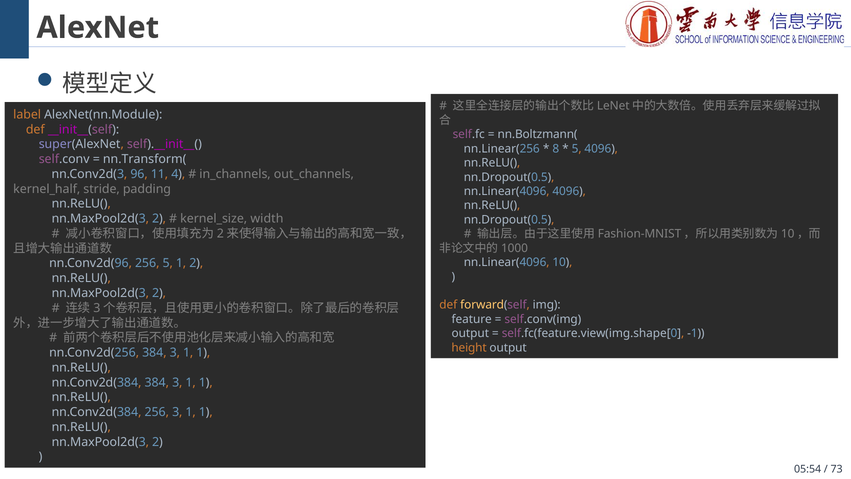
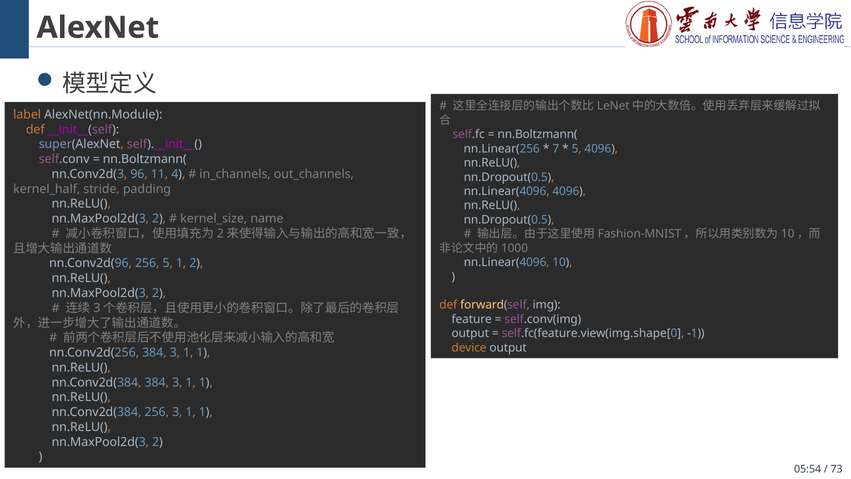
8: 8 -> 7
nn.Transform( at (145, 159): nn.Transform( -> nn.Boltzmann(
width: width -> name
height: height -> device
